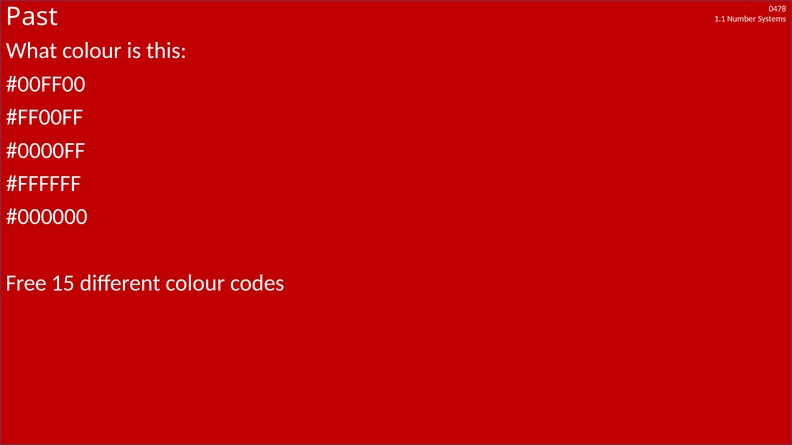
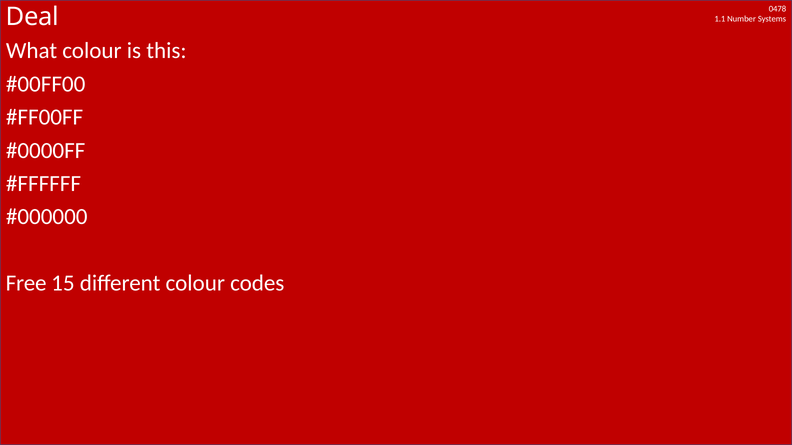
Past: Past -> Deal
